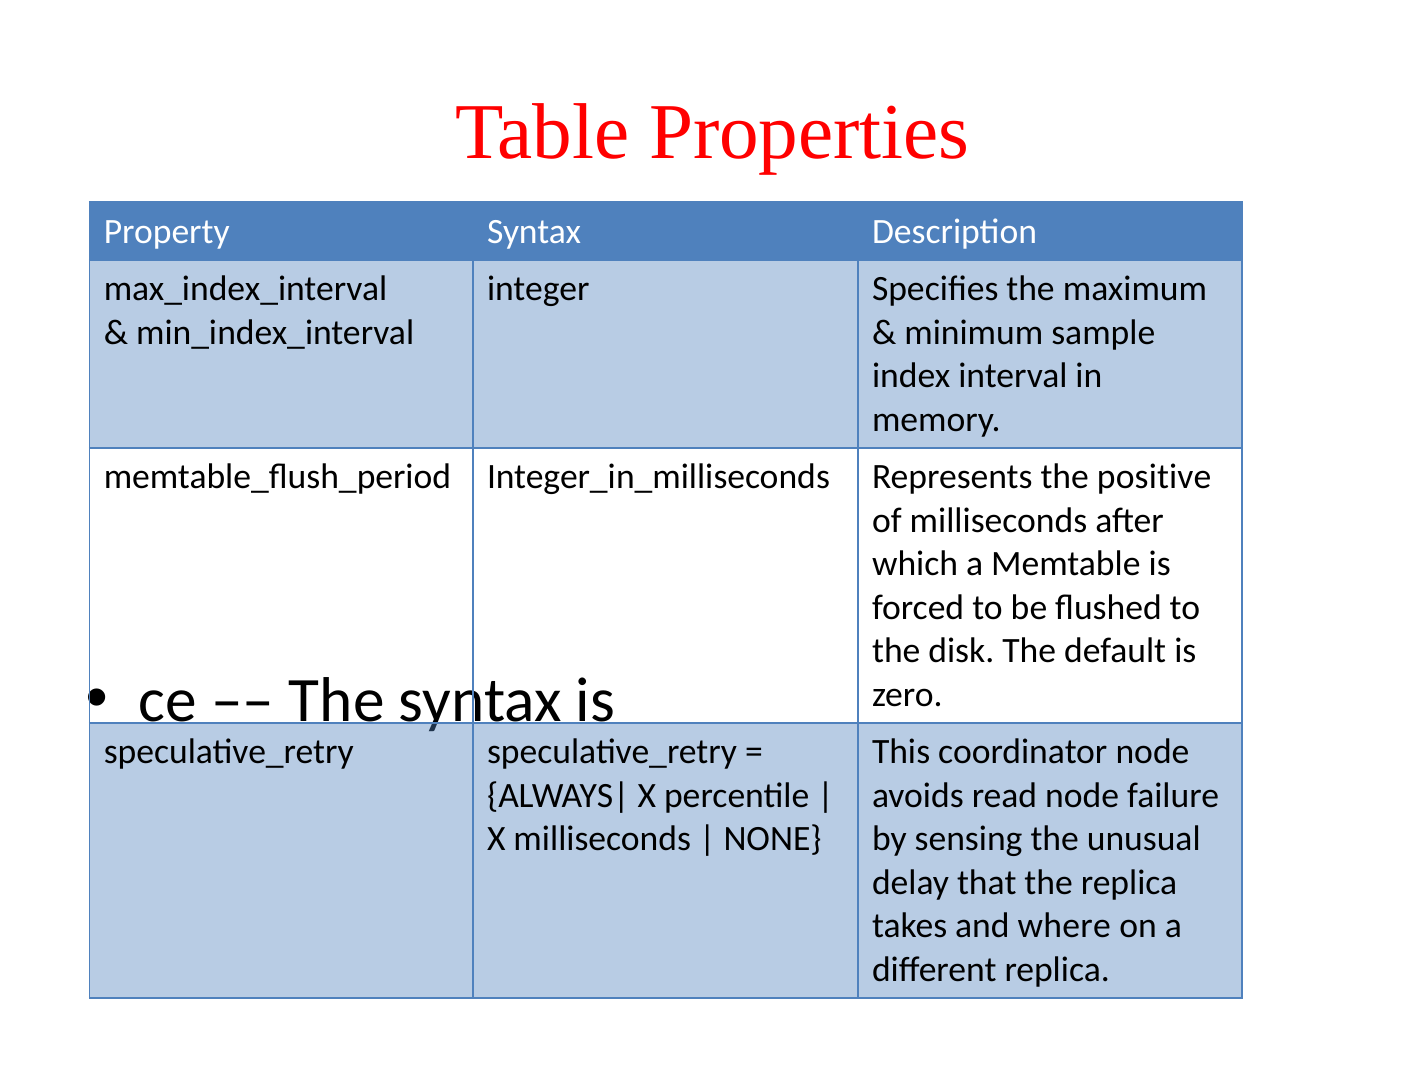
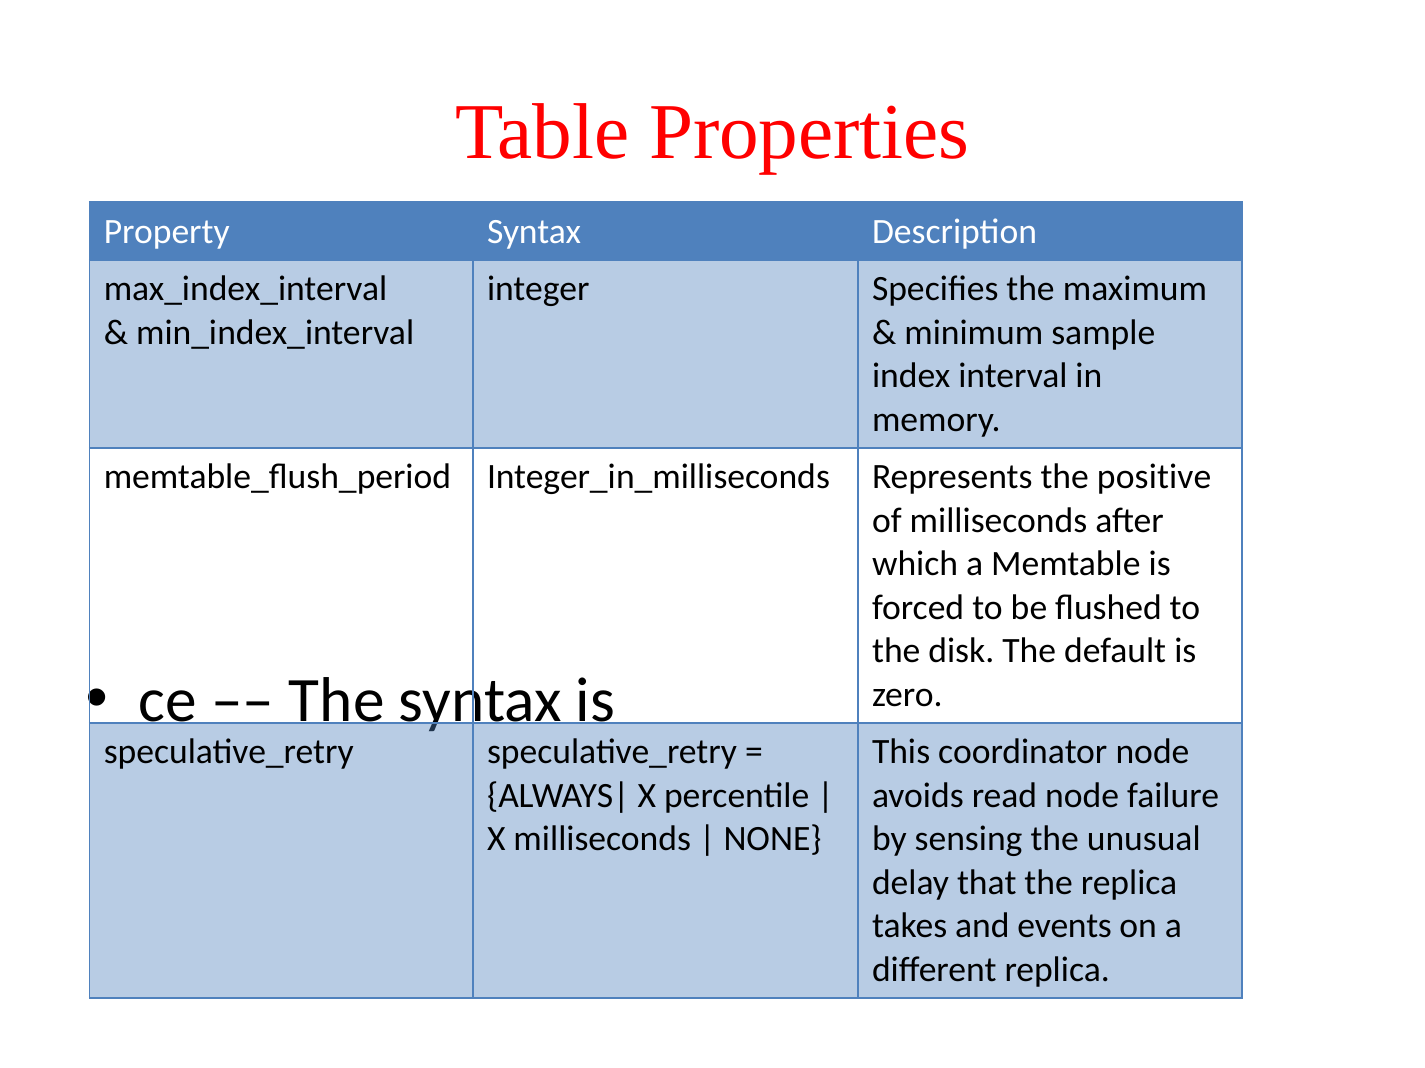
where: where -> events
